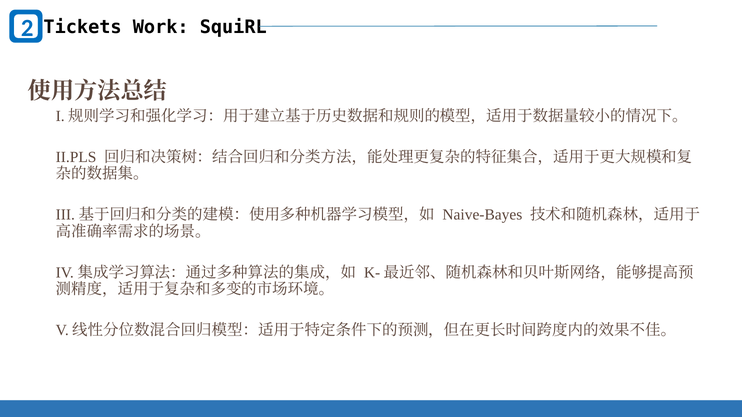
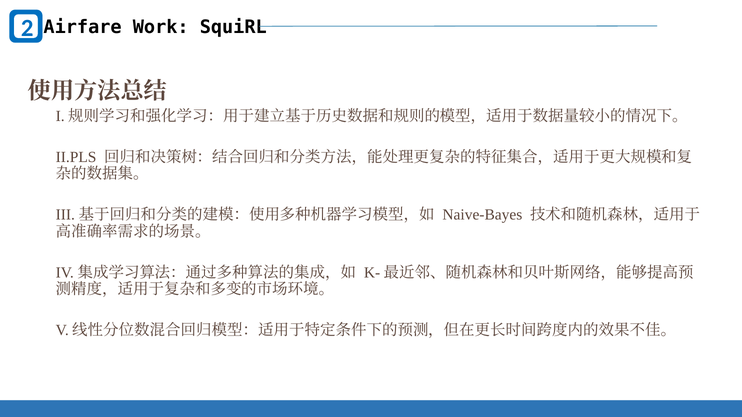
Tickets: Tickets -> Airfare
